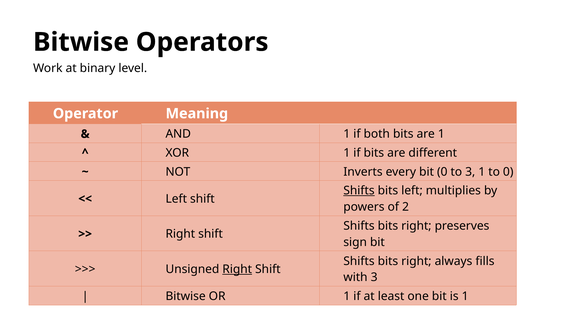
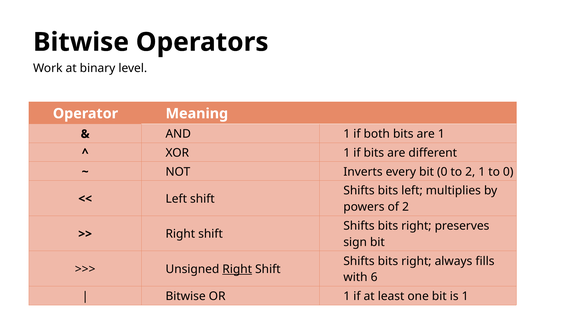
to 3: 3 -> 2
Shifts at (359, 191) underline: present -> none
with 3: 3 -> 6
